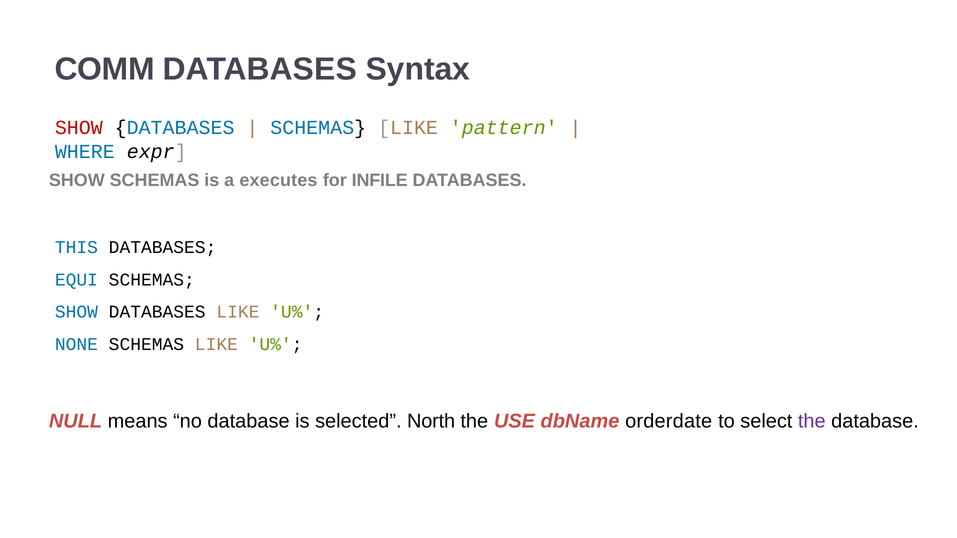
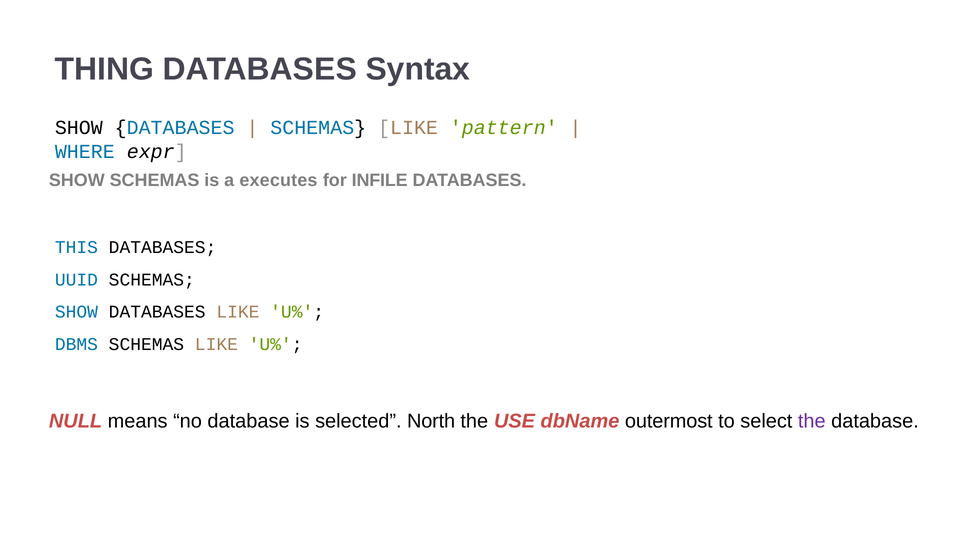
COMM: COMM -> THING
SHOW at (79, 128) colour: red -> black
EQUI: EQUI -> UUID
NONE: NONE -> DBMS
orderdate: orderdate -> outermost
